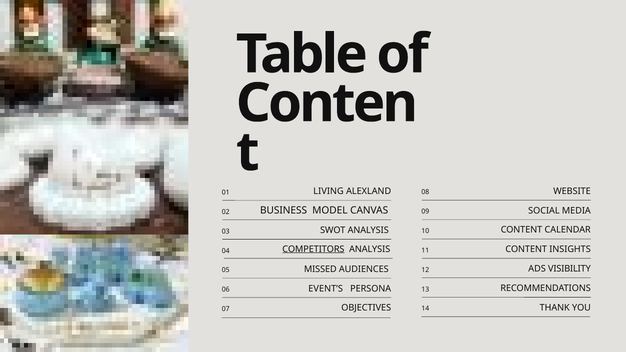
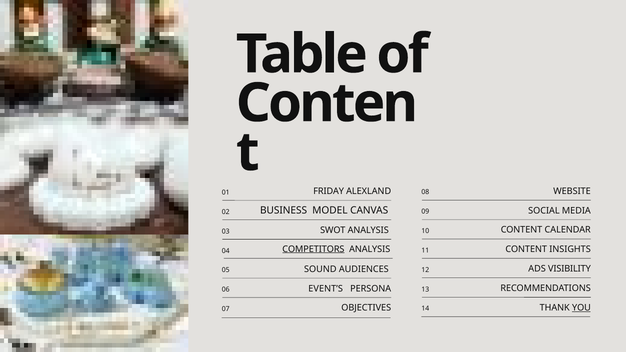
LIVING: LIVING -> FRIDAY
MISSED: MISSED -> SOUND
YOU underline: none -> present
